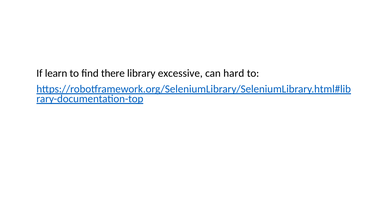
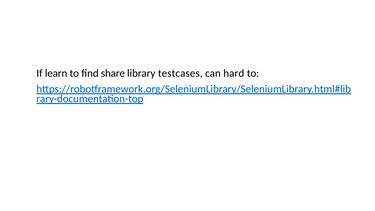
there: there -> share
excessive: excessive -> testcases
